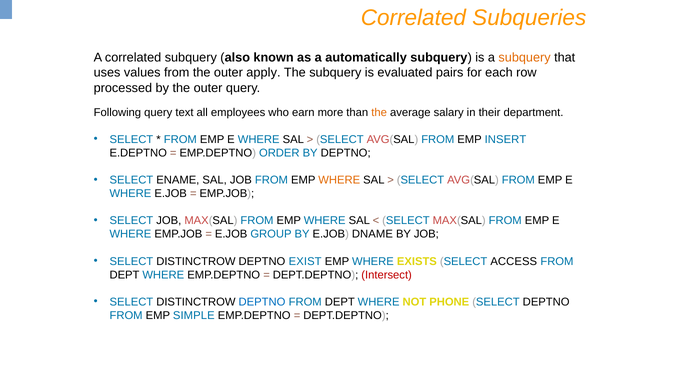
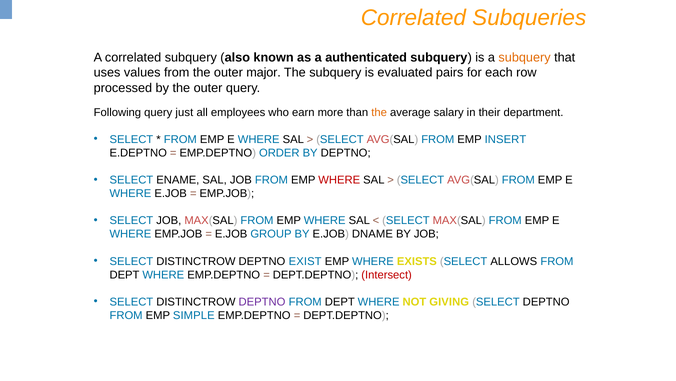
automatically: automatically -> authenticated
apply: apply -> major
text: text -> just
WHERE at (339, 180) colour: orange -> red
ACCESS: ACCESS -> ALLOWS
DEPTNO at (262, 301) colour: blue -> purple
PHONE: PHONE -> GIVING
